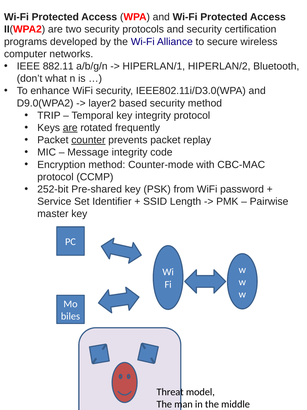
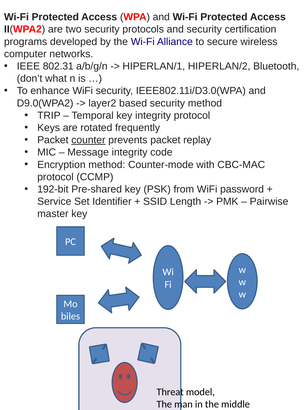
882.11: 882.11 -> 802.31
are at (70, 128) underline: present -> none
252-bit: 252-bit -> 192-bit
